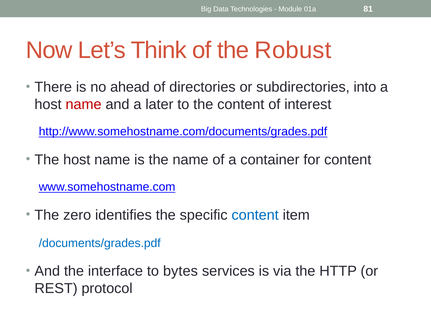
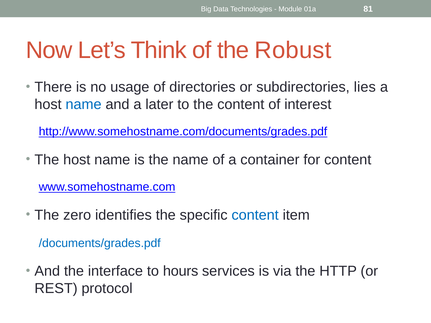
ahead: ahead -> usage
into: into -> lies
name at (84, 104) colour: red -> blue
bytes: bytes -> hours
